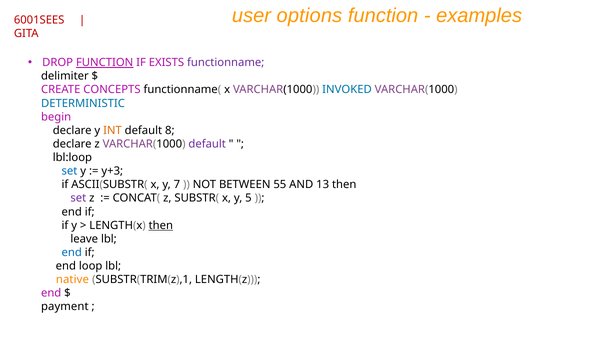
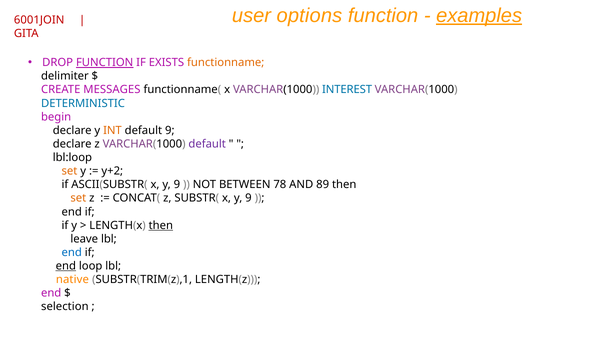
examples underline: none -> present
6001SEES: 6001SEES -> 6001JOIN
functionname colour: purple -> orange
CONCEPTS: CONCEPTS -> MESSAGES
INVOKED: INVOKED -> INTEREST
default 8: 8 -> 9
set at (70, 171) colour: blue -> orange
y+3: y+3 -> y+2
ASCII(SUBSTR( x y 7: 7 -> 9
55: 55 -> 78
13: 13 -> 89
set at (78, 198) colour: purple -> orange
SUBSTR( x y 5: 5 -> 9
end at (66, 266) underline: none -> present
payment: payment -> selection
